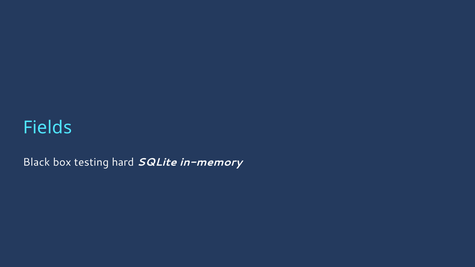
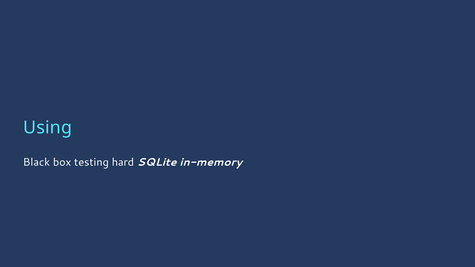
Fields: Fields -> Using
